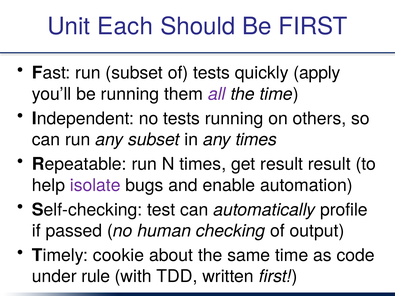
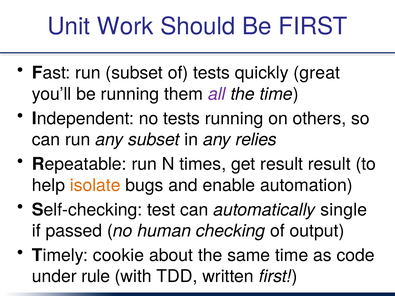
Each: Each -> Work
apply: apply -> great
any times: times -> relies
isolate colour: purple -> orange
profile: profile -> single
